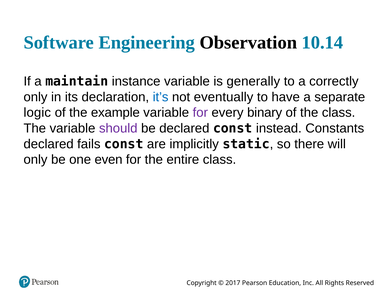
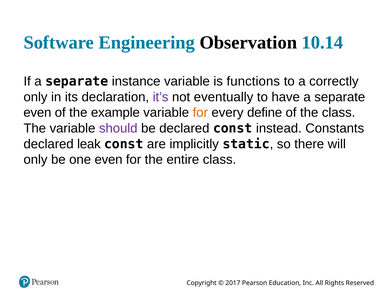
If a maintain: maintain -> separate
generally: generally -> functions
it’s colour: blue -> purple
logic at (37, 113): logic -> even
for at (200, 113) colour: purple -> orange
binary: binary -> define
fails: fails -> leak
